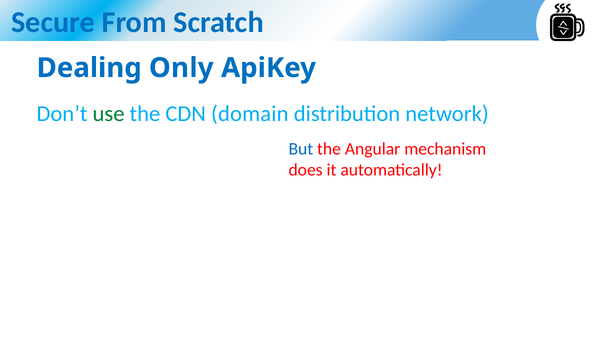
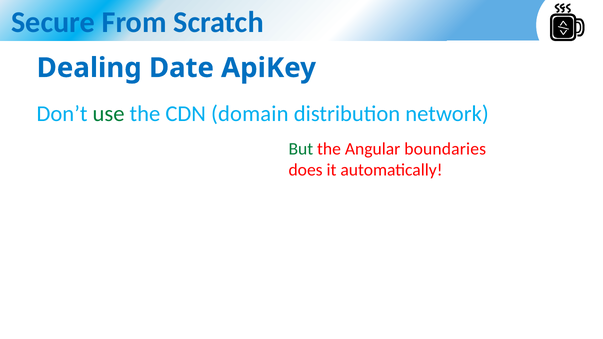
Only: Only -> Date
But colour: blue -> green
mechanism: mechanism -> boundaries
